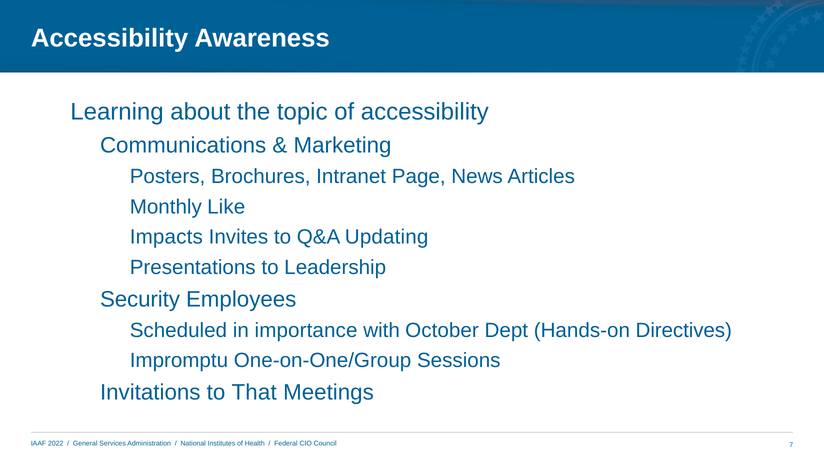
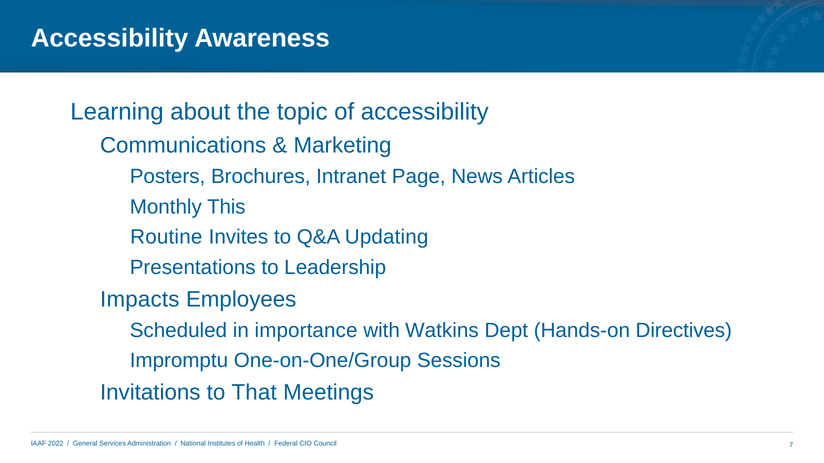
Like: Like -> This
Impacts: Impacts -> Routine
Security: Security -> Impacts
October: October -> Watkins
